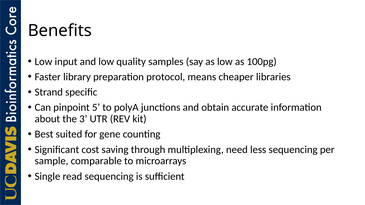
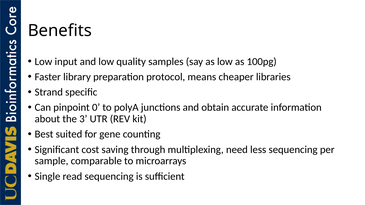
5: 5 -> 0
